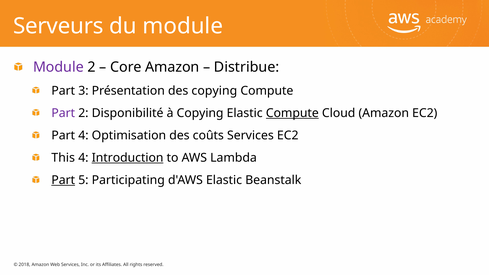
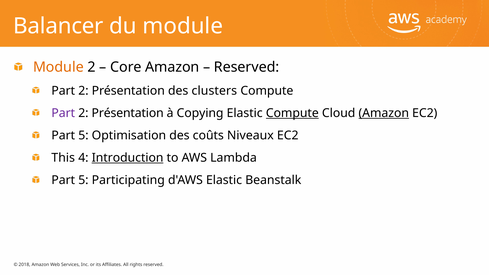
Serveurs: Serveurs -> Balancer
Module at (58, 67) colour: purple -> orange
Distribue at (247, 67): Distribue -> Reserved
3 at (83, 91): 3 -> 2
des copying: copying -> clusters
Disponibilité at (128, 113): Disponibilité -> Présentation
Amazon at (384, 113) underline: none -> present
4 at (83, 135): 4 -> 5
coûts Services: Services -> Niveaux
Part at (63, 180) underline: present -> none
